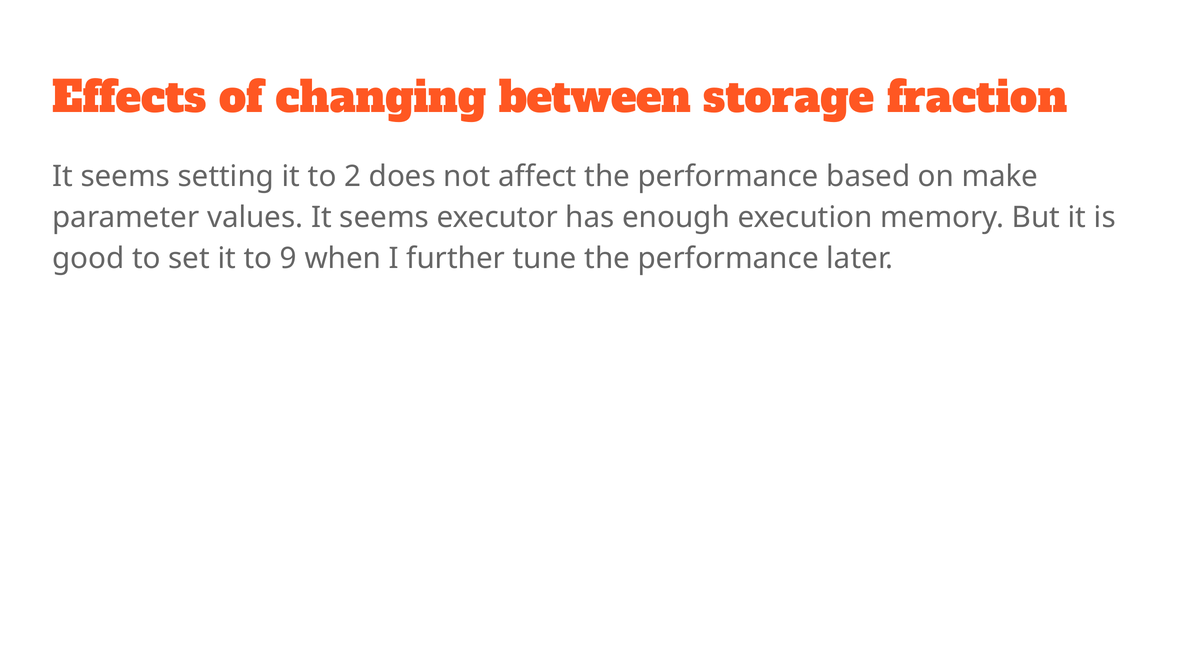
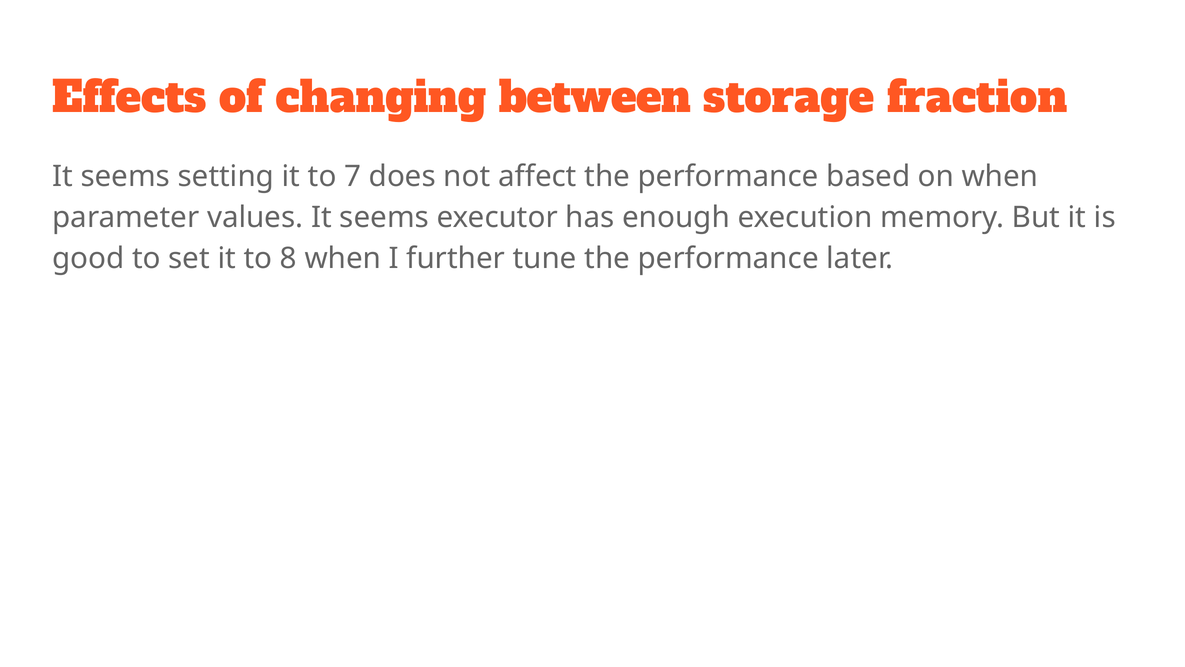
2: 2 -> 7
on make: make -> when
9: 9 -> 8
